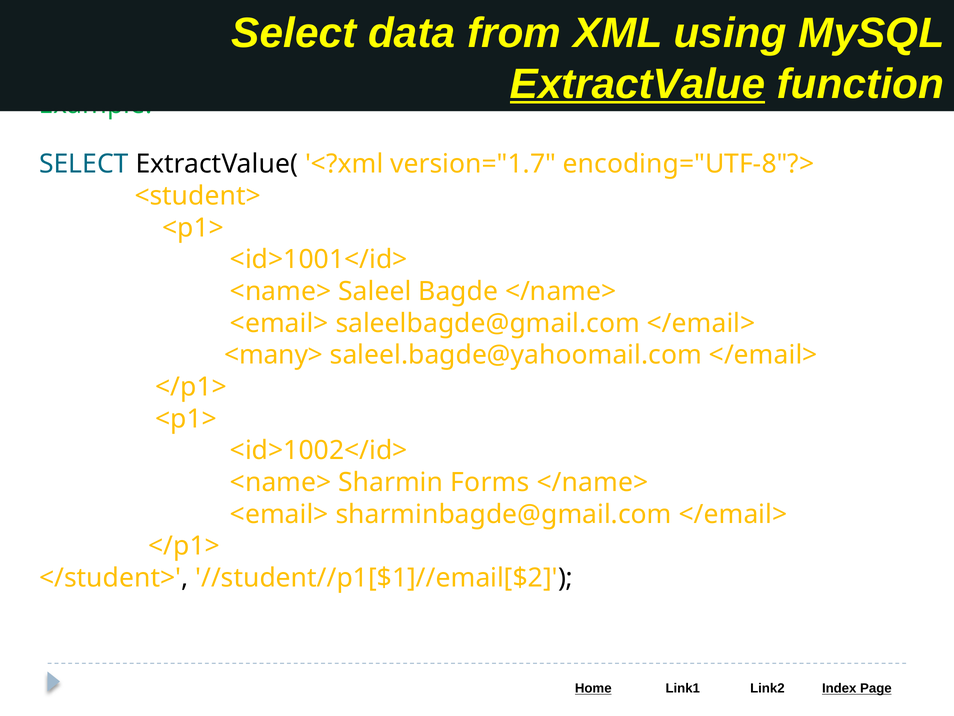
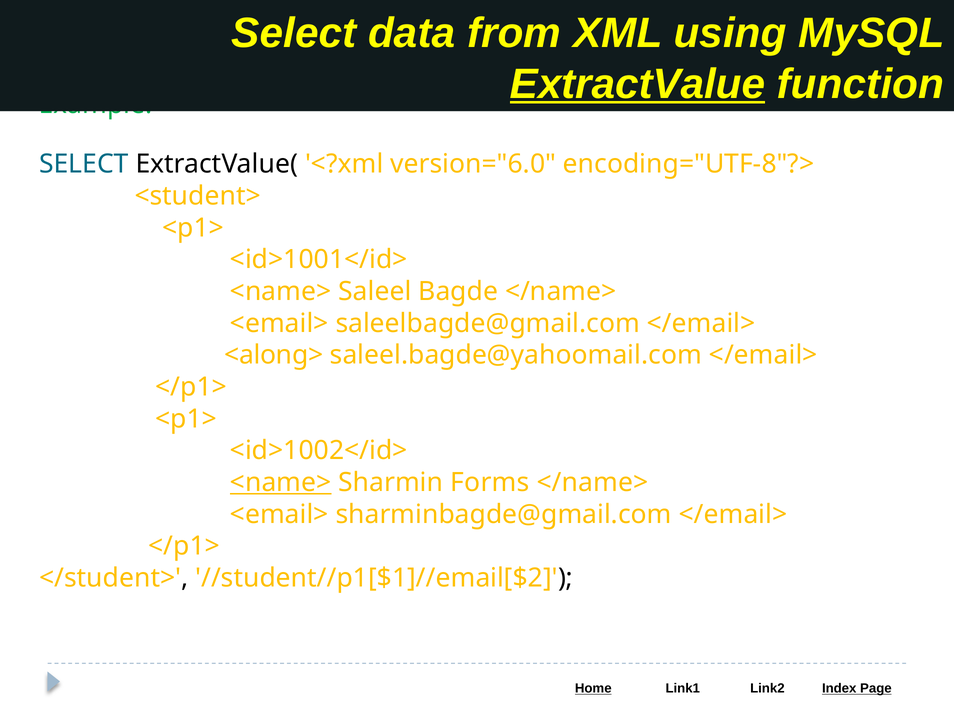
version="1.7: version="1.7 -> version="6.0
<many>: <many> -> <along>
<name> at (281, 482) underline: none -> present
